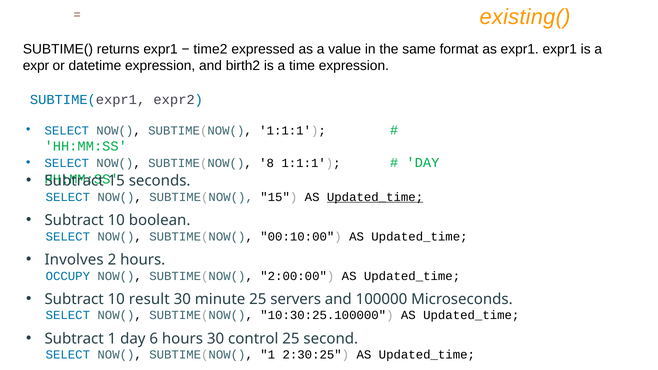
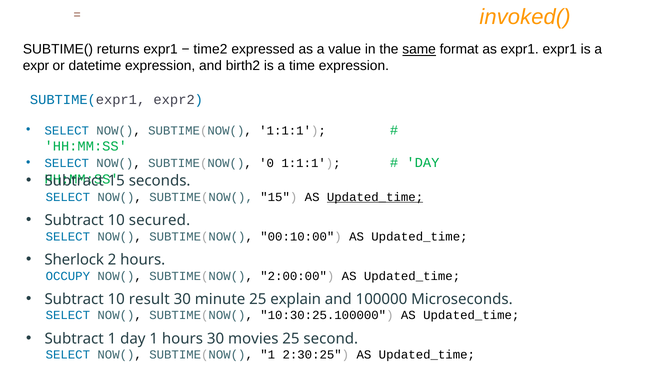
existing(: existing( -> invoked(
same underline: none -> present
8: 8 -> 0
boolean: boolean -> secured
Involves: Involves -> Sherlock
servers: servers -> explain
day 6: 6 -> 1
control: control -> movies
